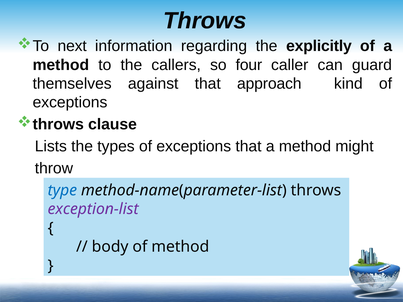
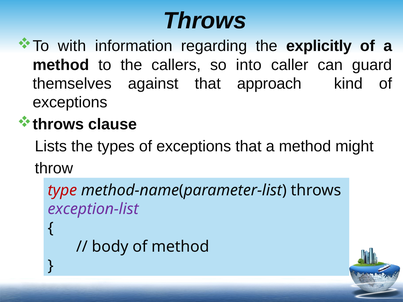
next: next -> with
four: four -> into
type colour: blue -> red
